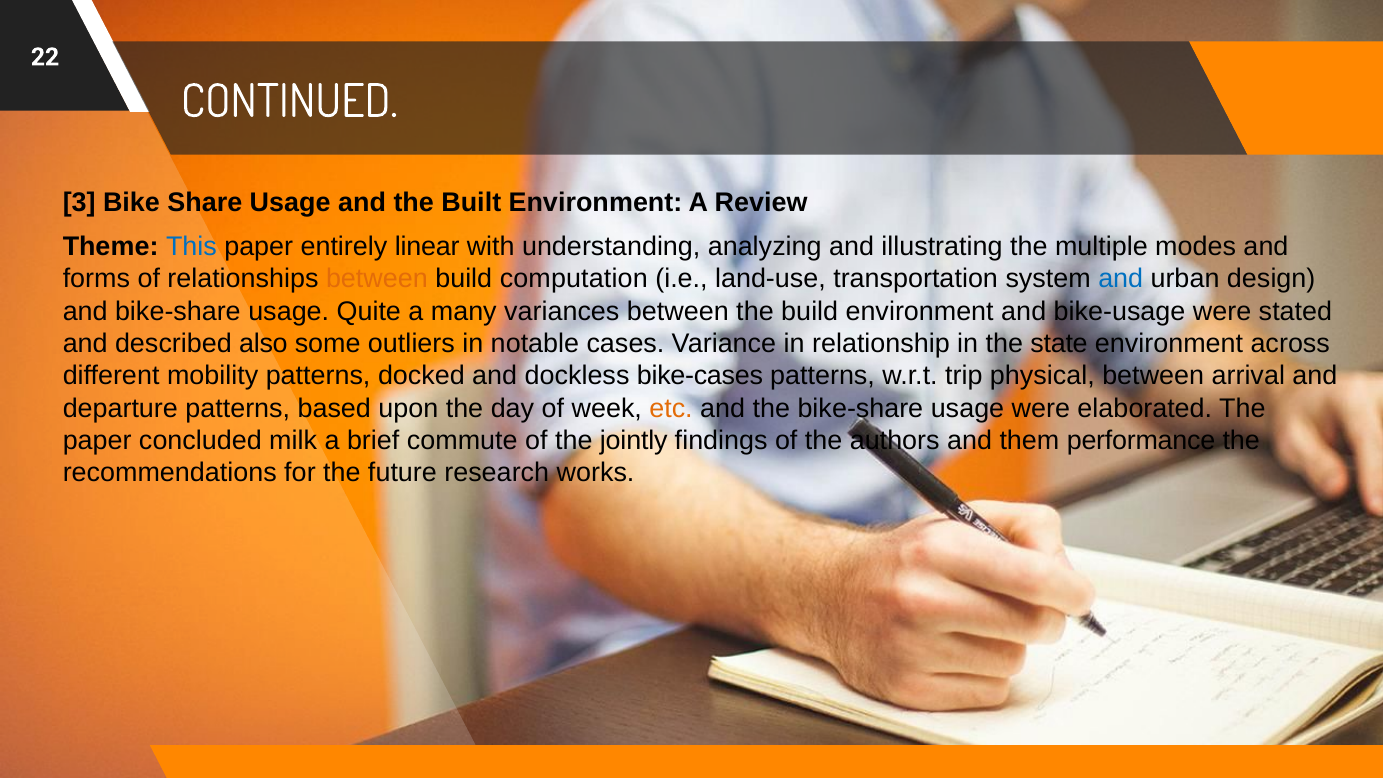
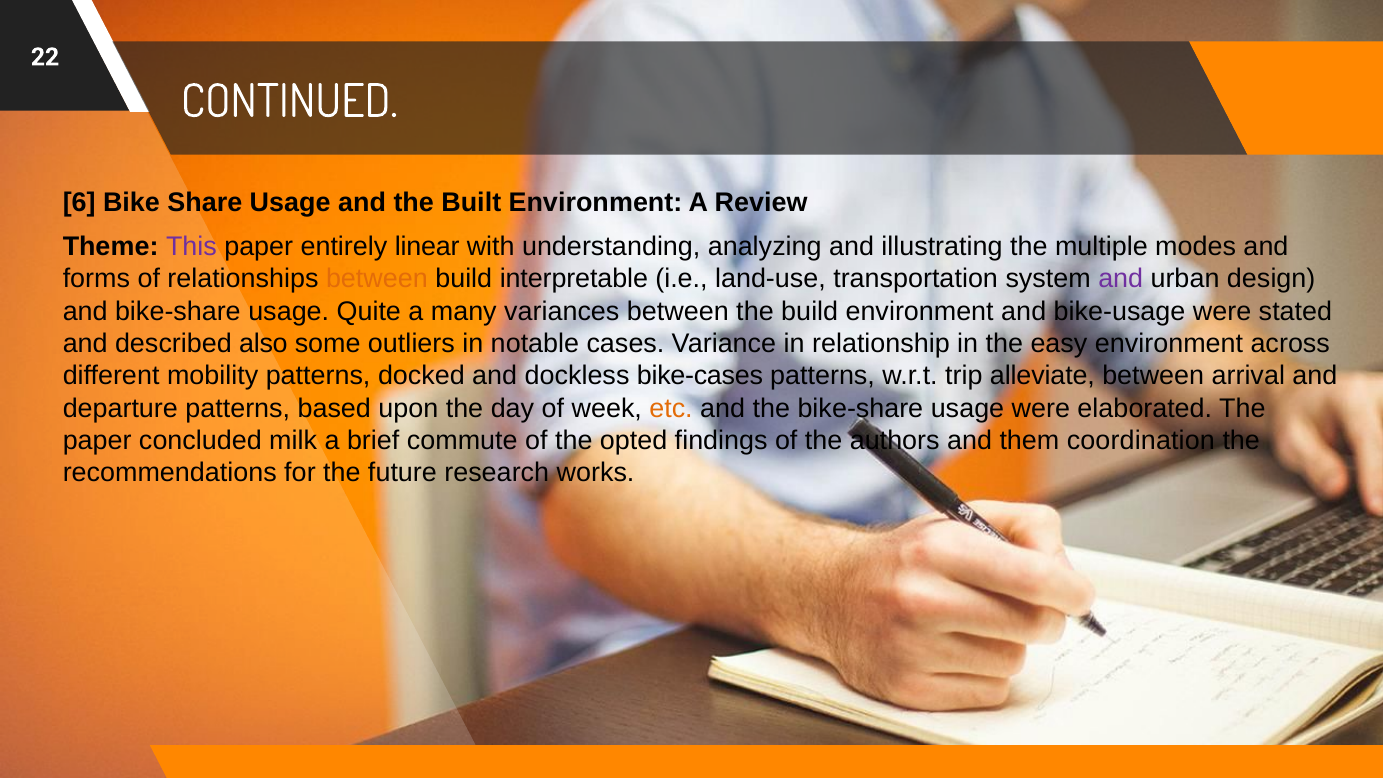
3: 3 -> 6
This colour: blue -> purple
computation: computation -> interpretable
and at (1121, 279) colour: blue -> purple
state: state -> easy
physical: physical -> alleviate
jointly: jointly -> opted
performance: performance -> coordination
